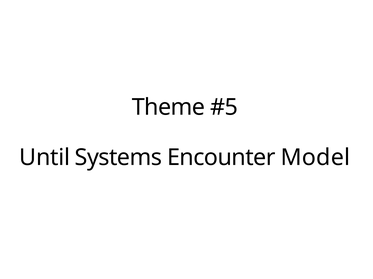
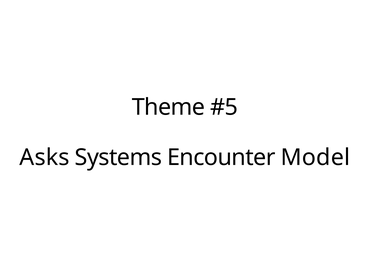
Until: Until -> Asks
